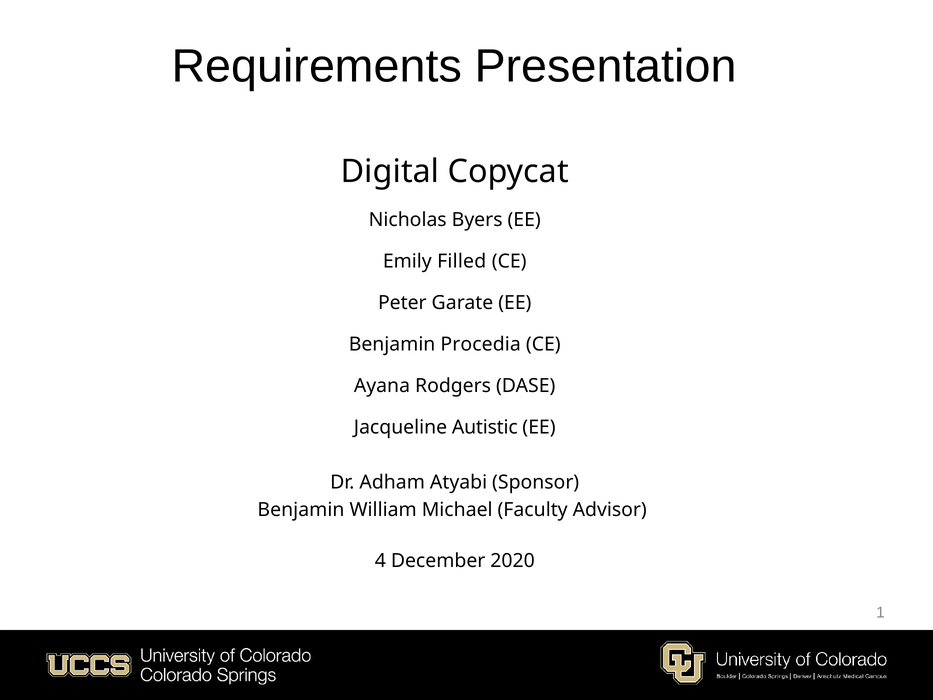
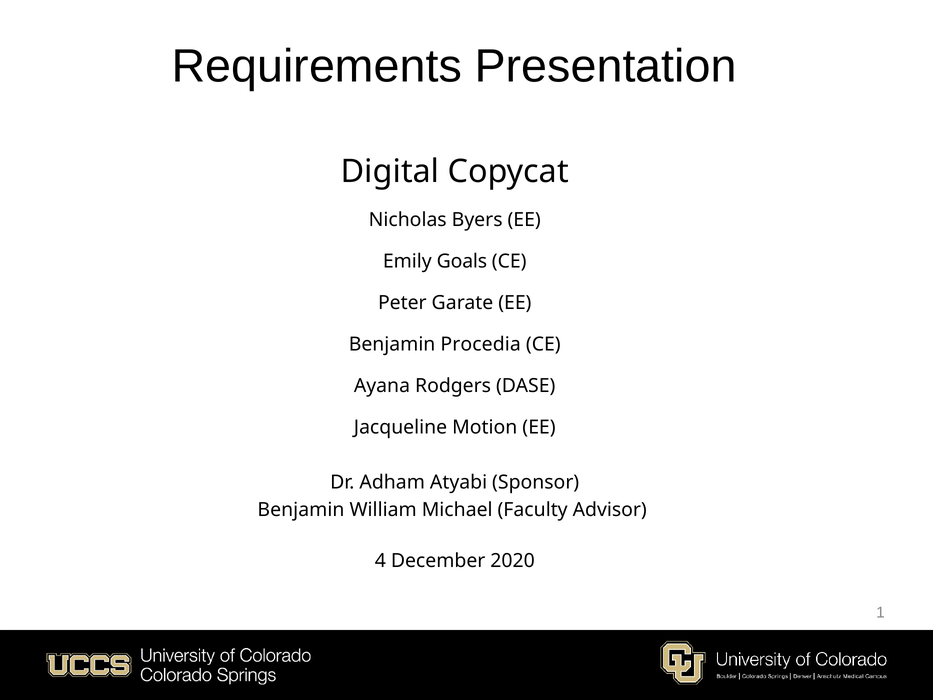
Filled: Filled -> Goals
Autistic: Autistic -> Motion
